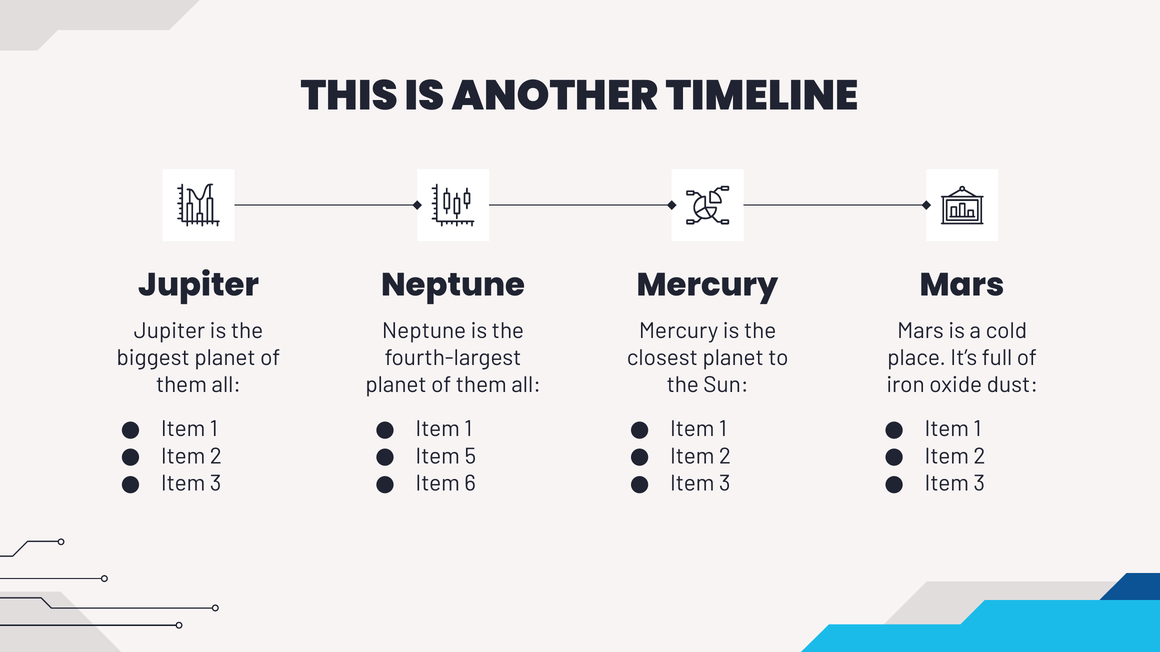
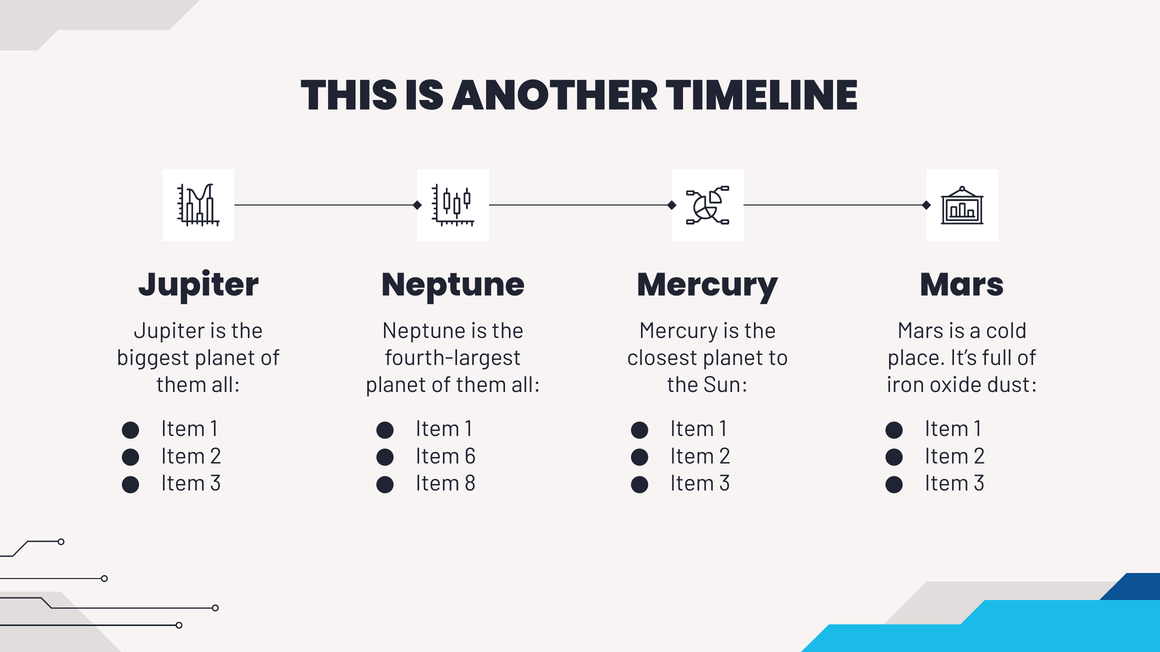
5: 5 -> 6
6: 6 -> 8
